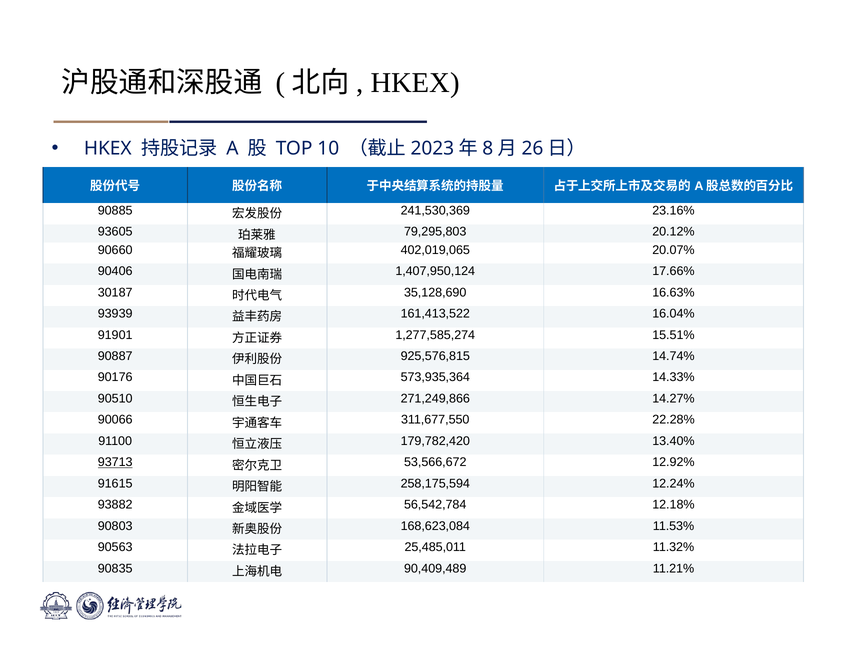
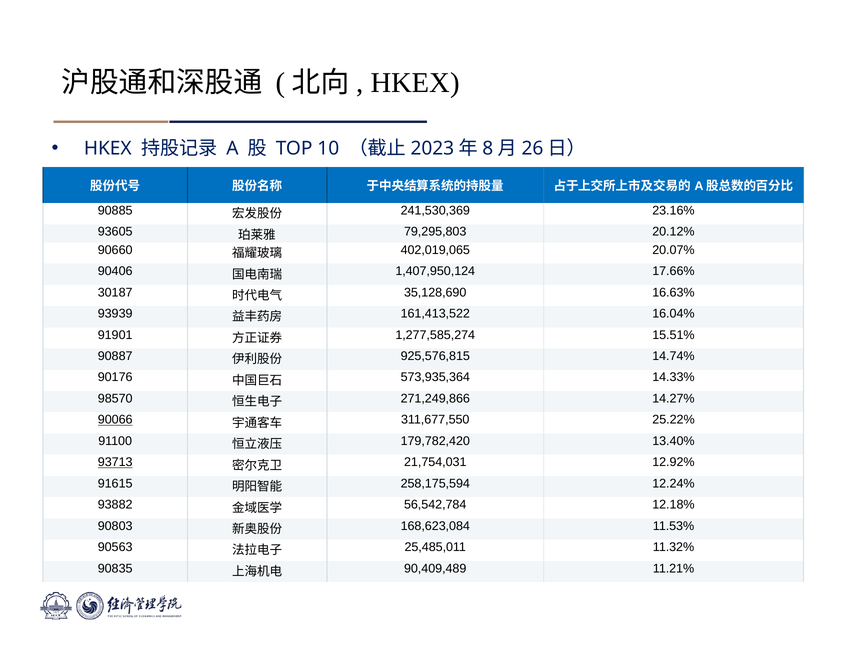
90510: 90510 -> 98570
90066 underline: none -> present
22.28%: 22.28% -> 25.22%
53,566,672: 53,566,672 -> 21,754,031
